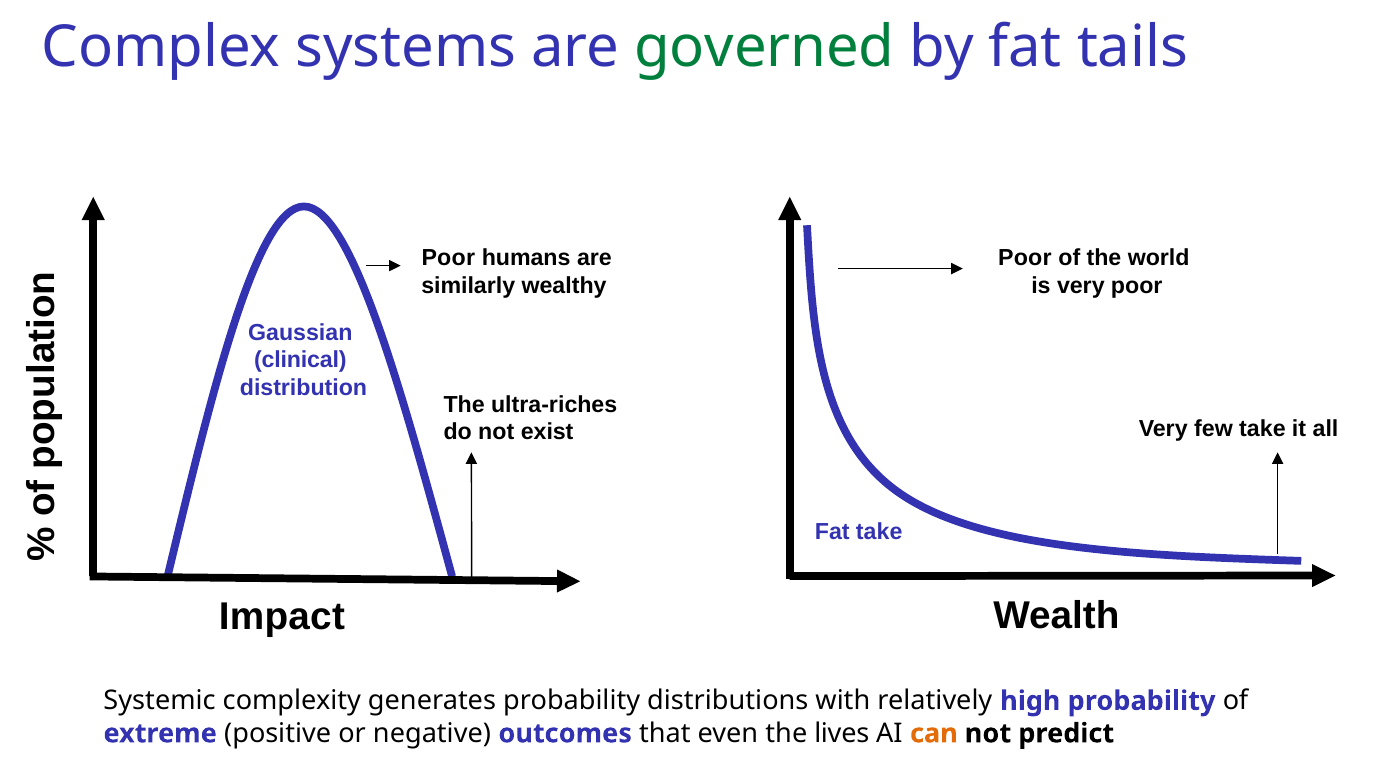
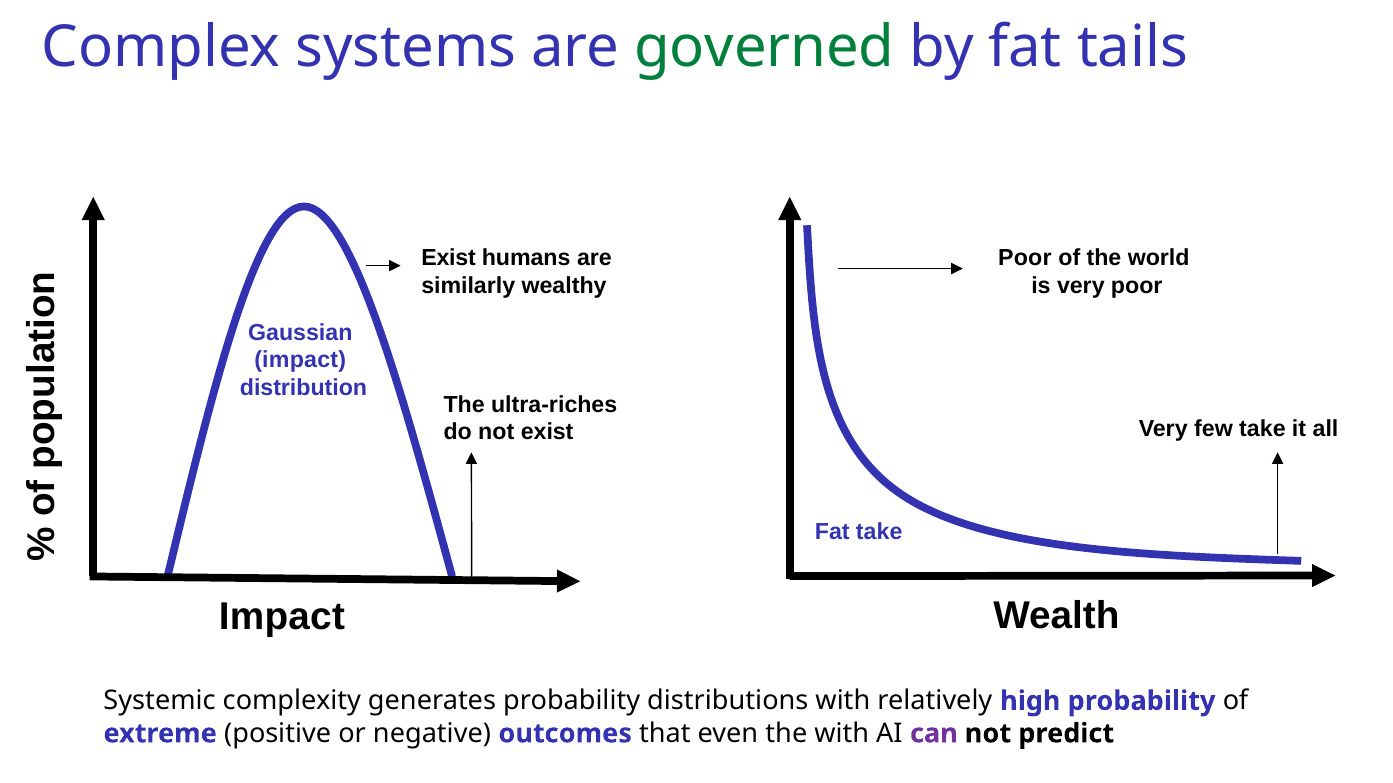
Poor at (448, 258): Poor -> Exist
clinical at (300, 361): clinical -> impact
the lives: lives -> with
can colour: orange -> purple
